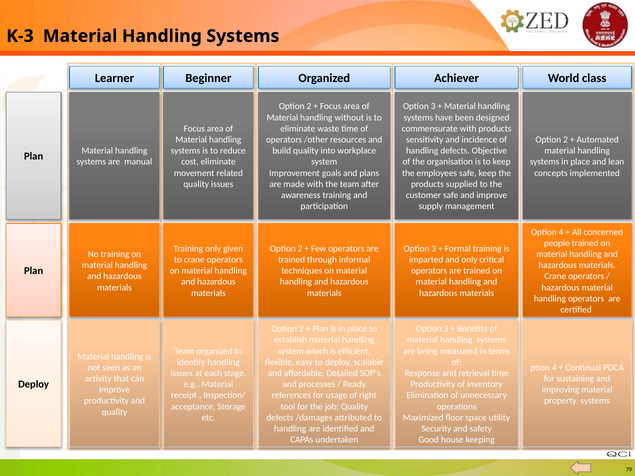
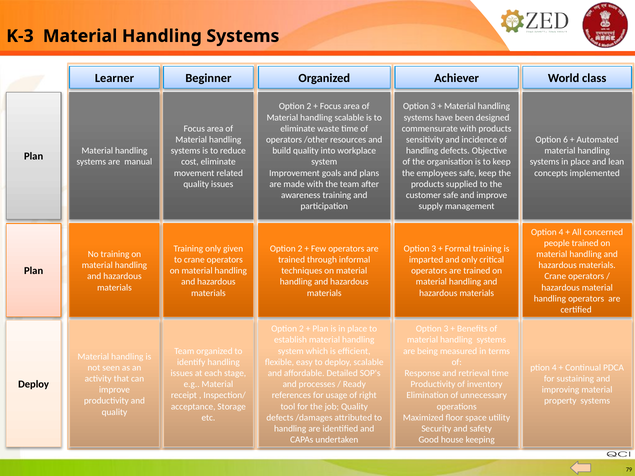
handling without: without -> scalable
2 at (566, 140): 2 -> 6
